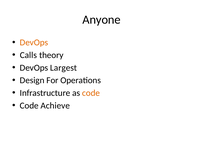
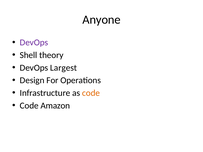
DevOps at (34, 43) colour: orange -> purple
Calls: Calls -> Shell
Achieve: Achieve -> Amazon
